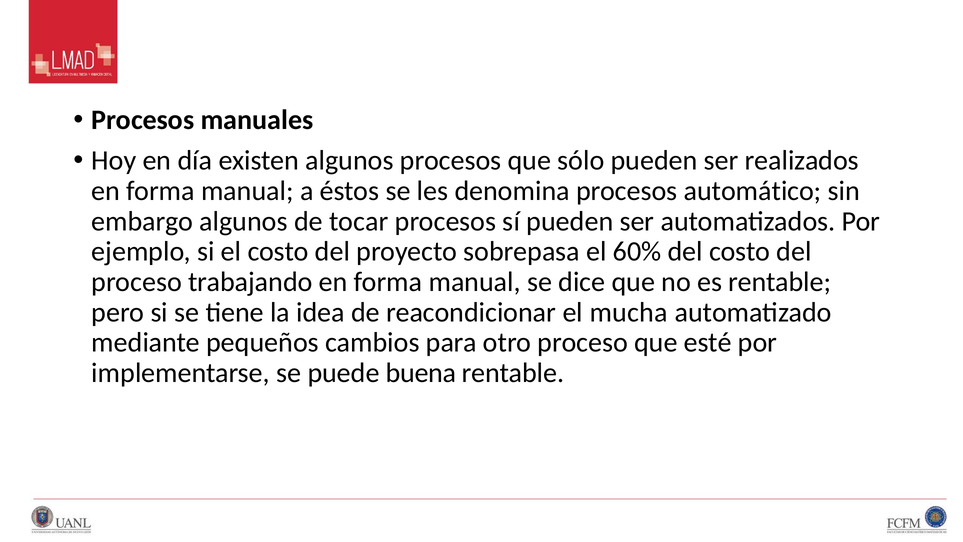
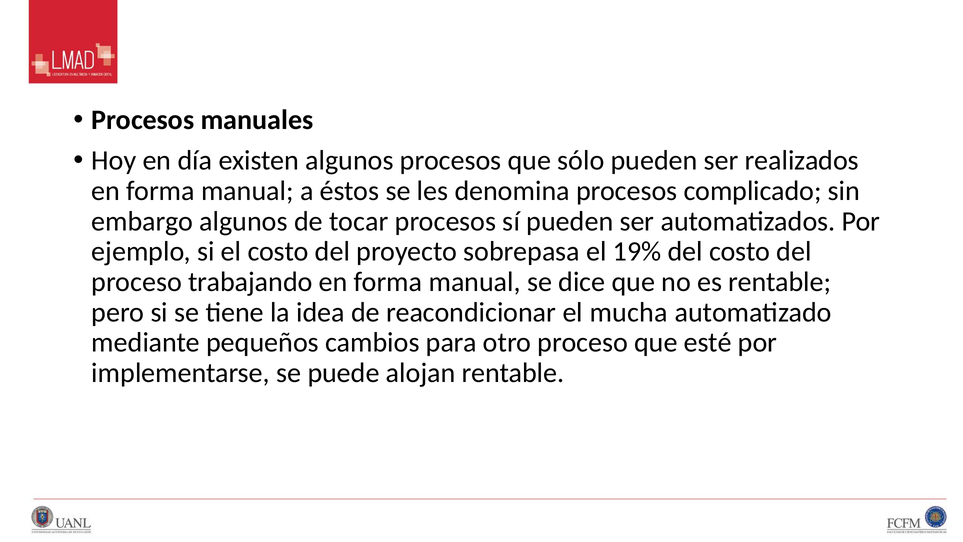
automático: automático -> complicado
60%: 60% -> 19%
buena: buena -> alojan
